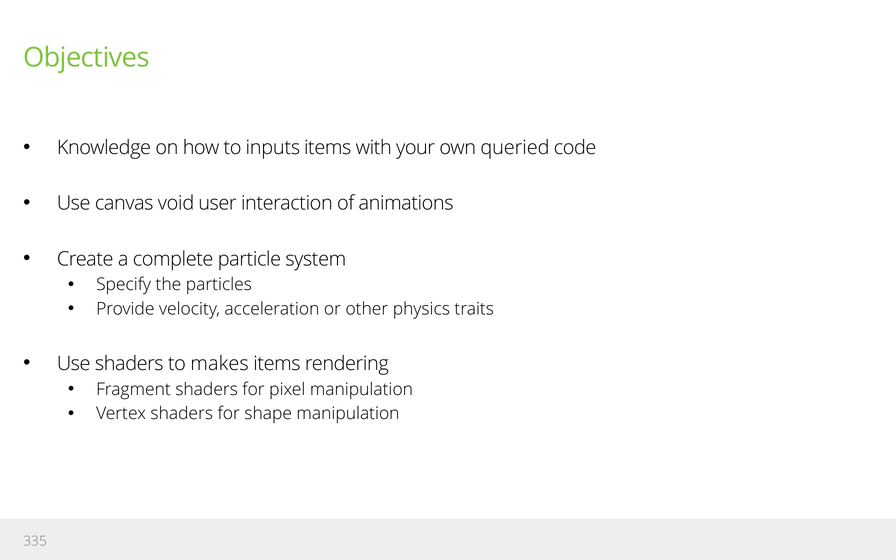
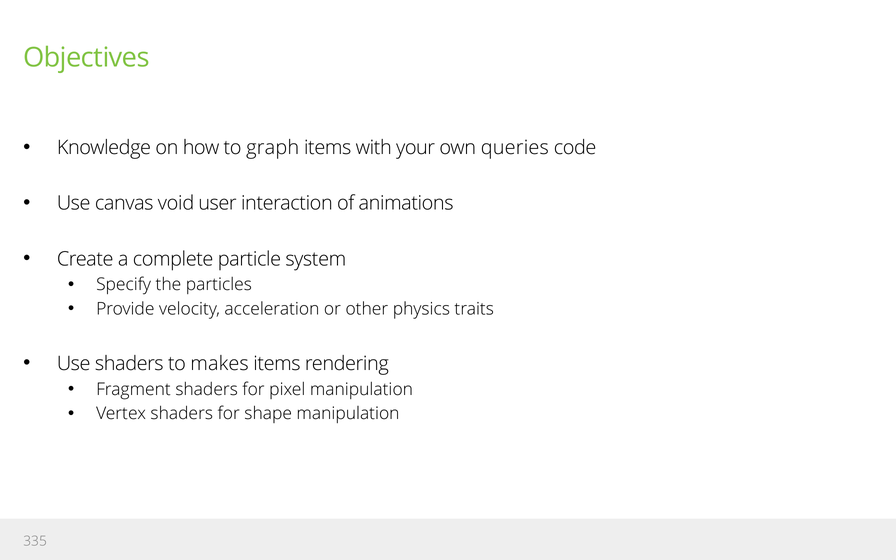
inputs: inputs -> graph
queried: queried -> queries
